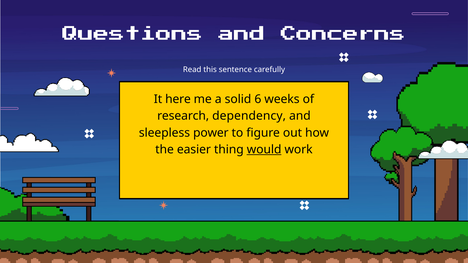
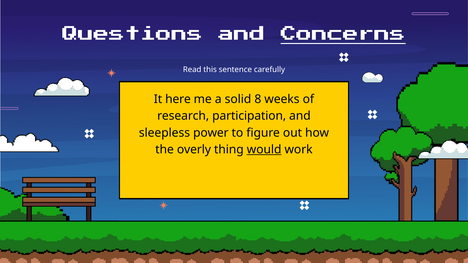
Concerns underline: none -> present
6: 6 -> 8
dependency: dependency -> participation
easier: easier -> overly
